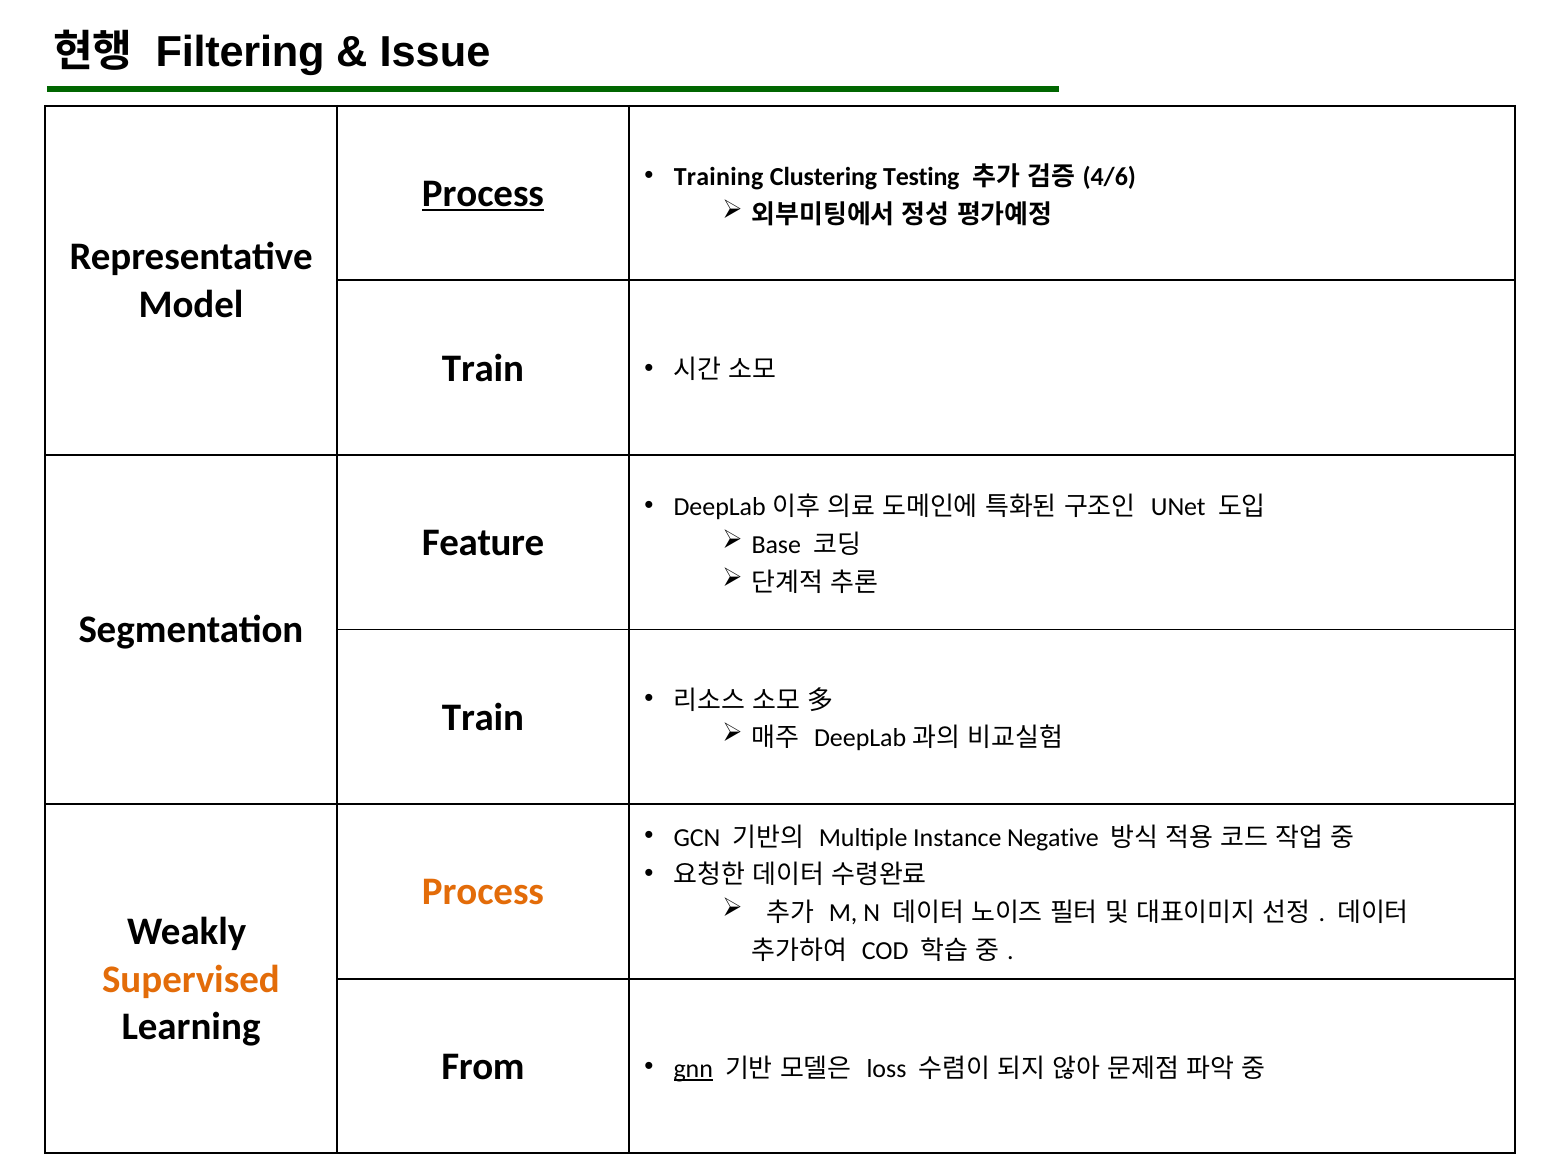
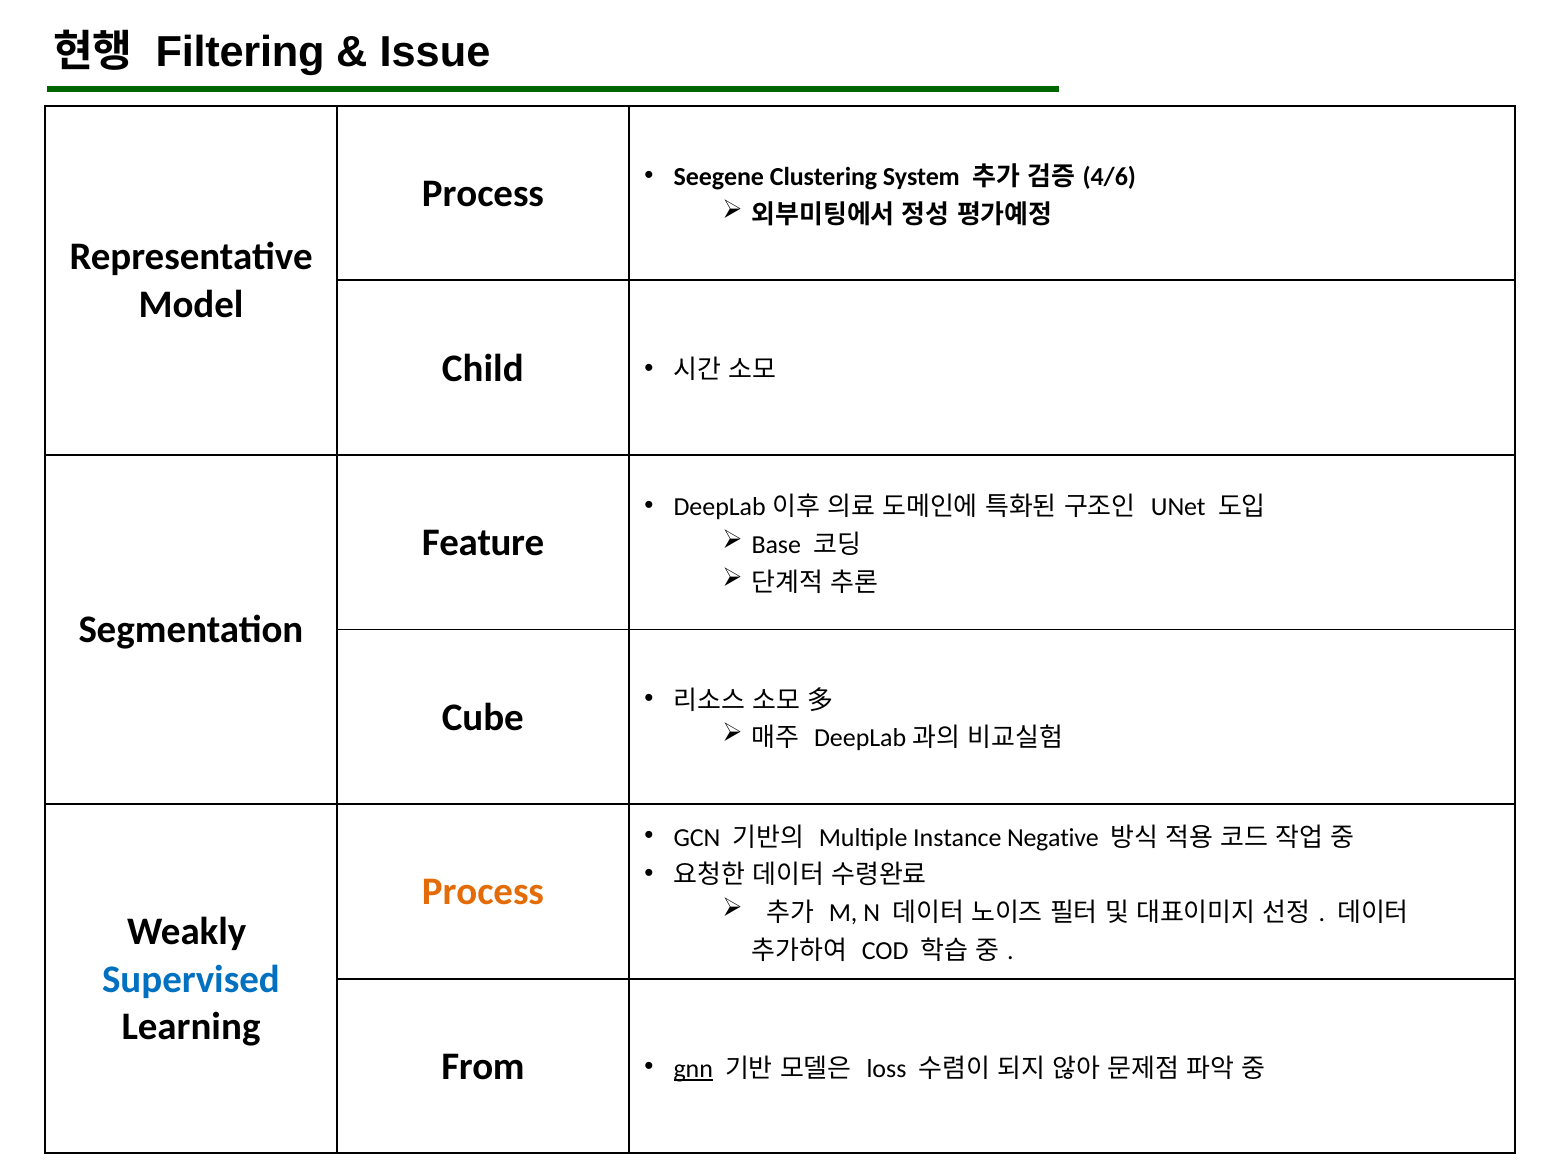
Training: Training -> Seegene
Testing: Testing -> System
Process at (483, 194) underline: present -> none
Train at (483, 368): Train -> Child
Train at (483, 717): Train -> Cube
Supervised colour: orange -> blue
